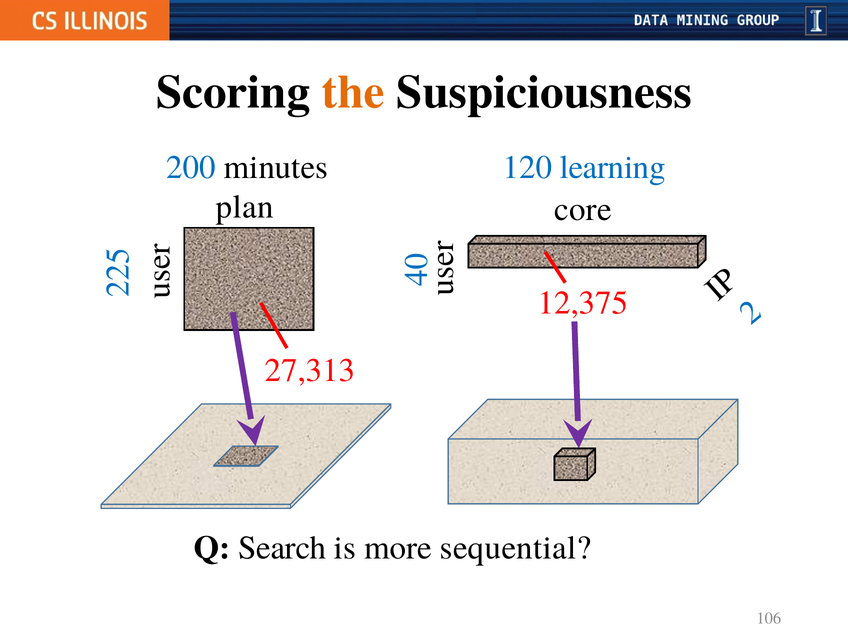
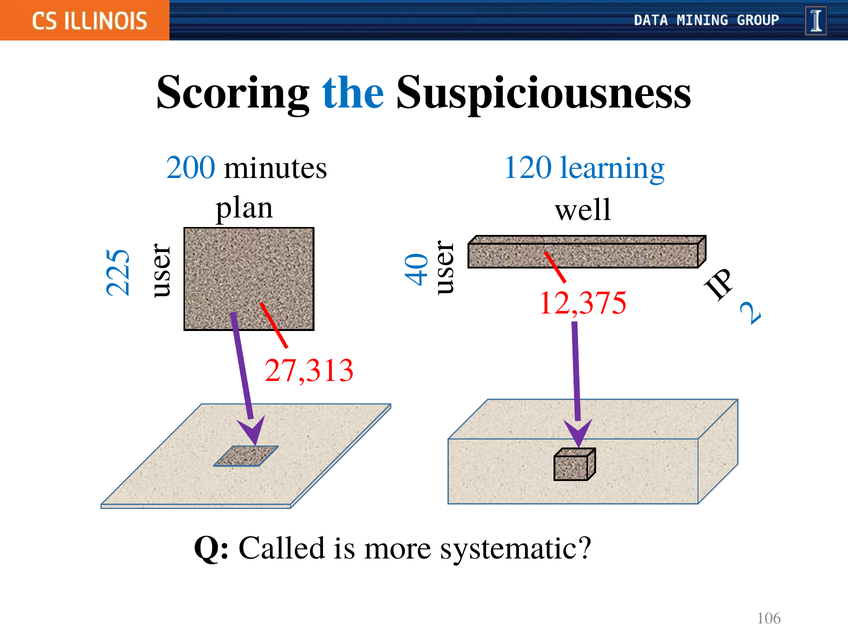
the colour: orange -> blue
core: core -> well
Search: Search -> Called
sequential: sequential -> systematic
